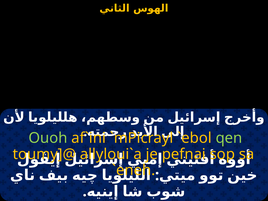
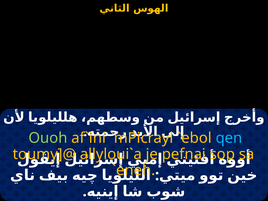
qen colour: light green -> light blue
